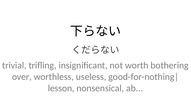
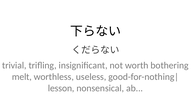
over: over -> melt
